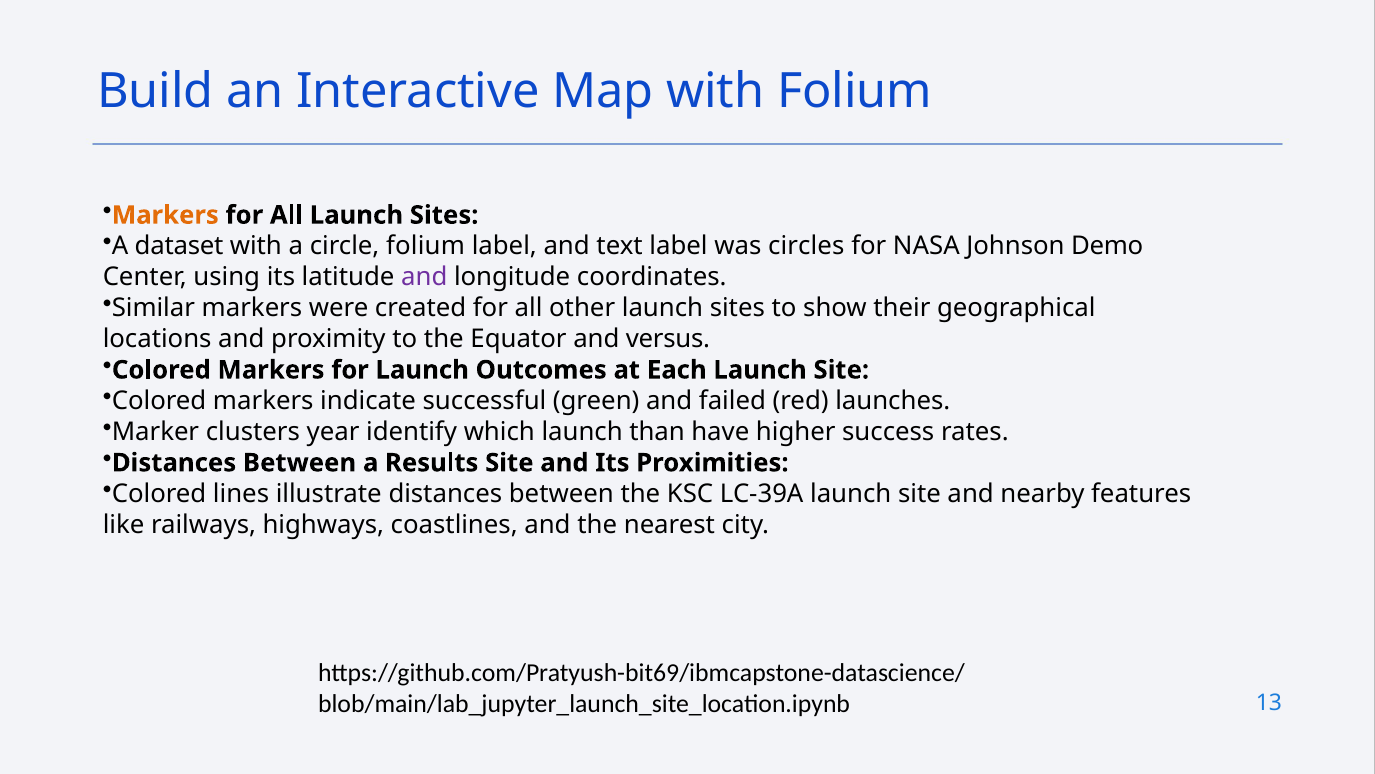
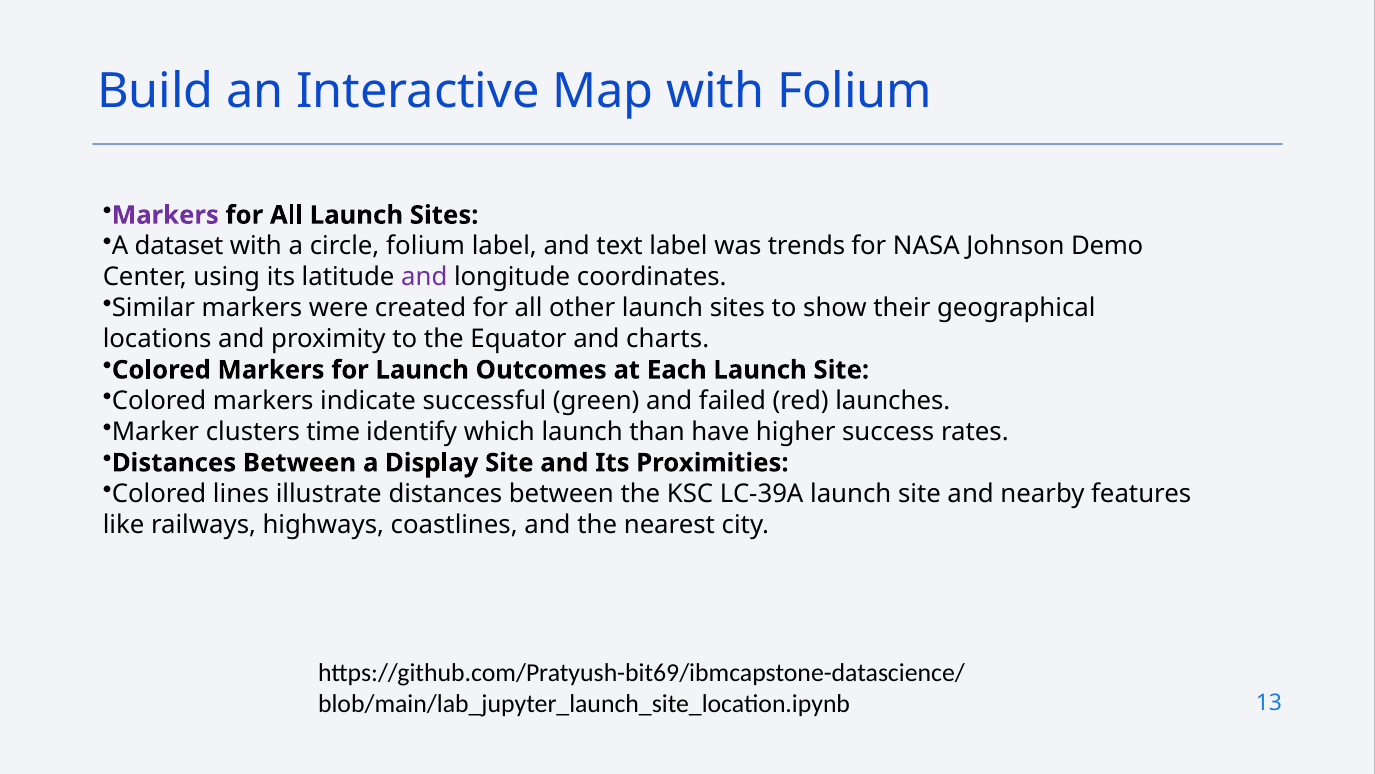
Markers at (165, 215) colour: orange -> purple
circles: circles -> trends
versus: versus -> charts
year: year -> time
Results: Results -> Display
